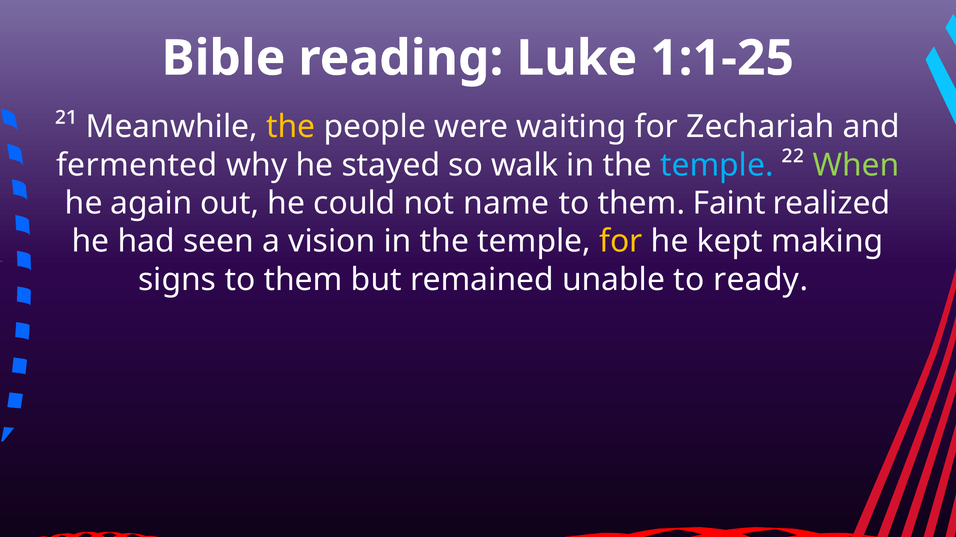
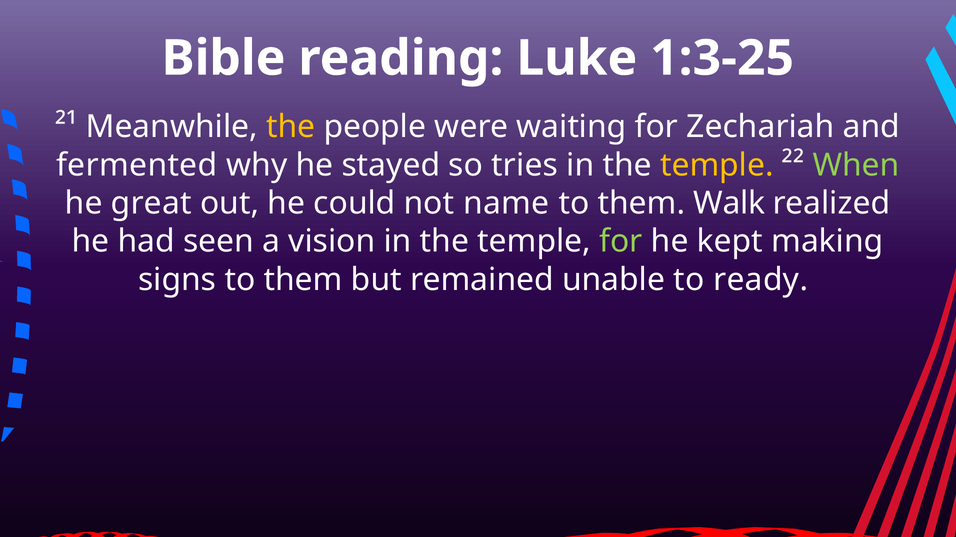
1:1-25: 1:1-25 -> 1:3-25
walk: walk -> tries
temple at (717, 165) colour: light blue -> yellow
again: again -> great
Faint: Faint -> Walk
for at (621, 242) colour: yellow -> light green
